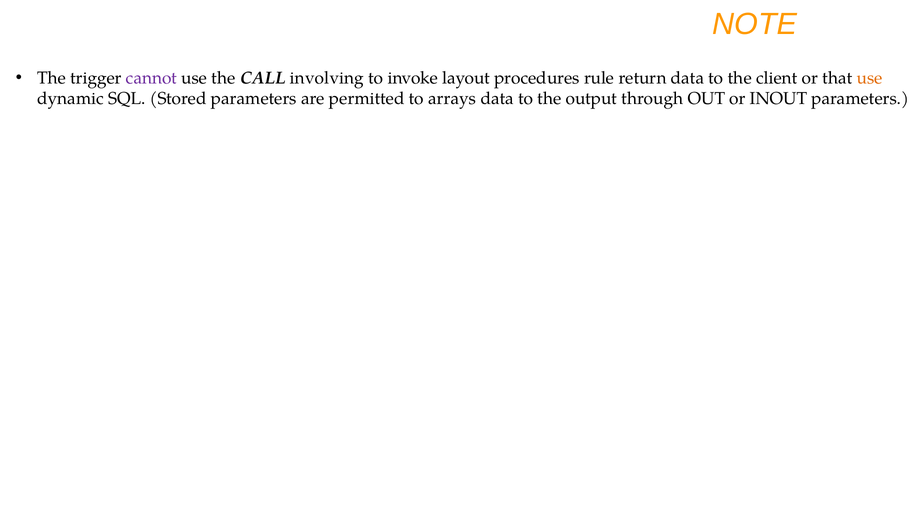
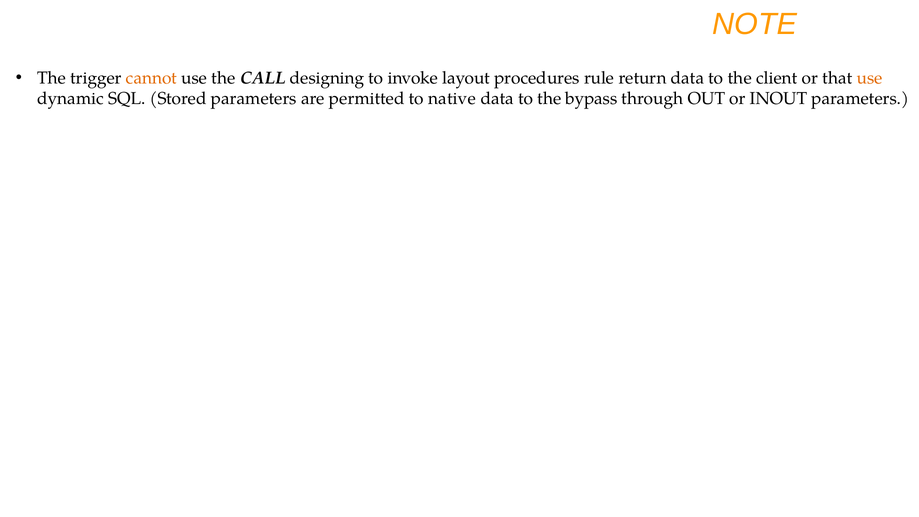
cannot colour: purple -> orange
involving: involving -> designing
arrays: arrays -> native
output: output -> bypass
